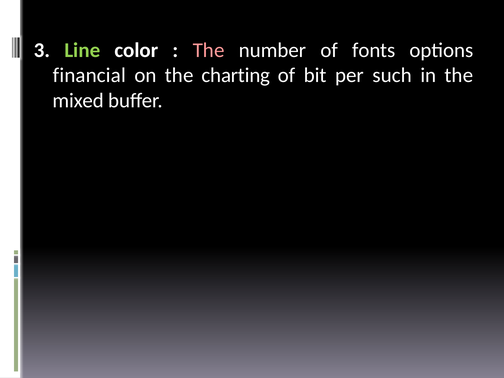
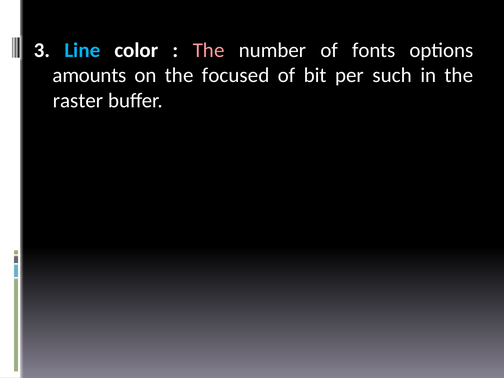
Line colour: light green -> light blue
financial: financial -> amounts
charting: charting -> focused
mixed: mixed -> raster
